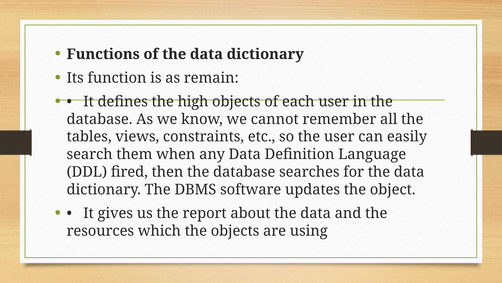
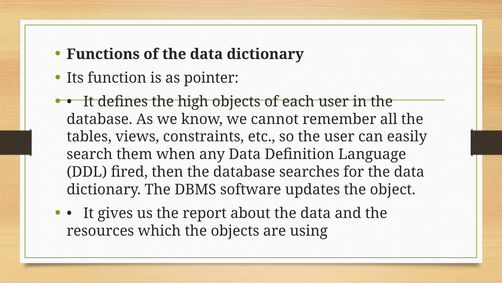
remain: remain -> pointer
